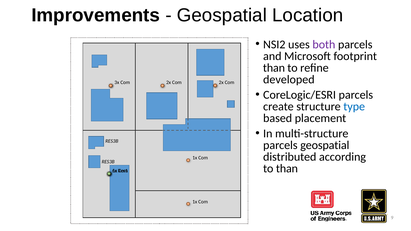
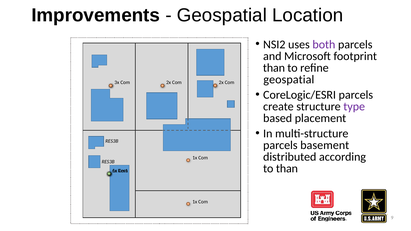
developed at (289, 79): developed -> geospatial
type colour: blue -> purple
parcels geospatial: geospatial -> basement
